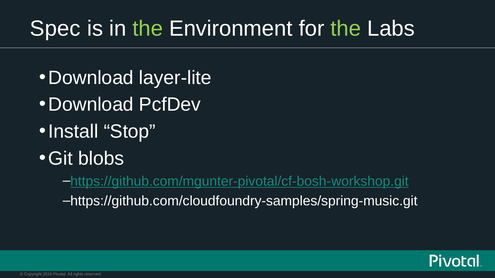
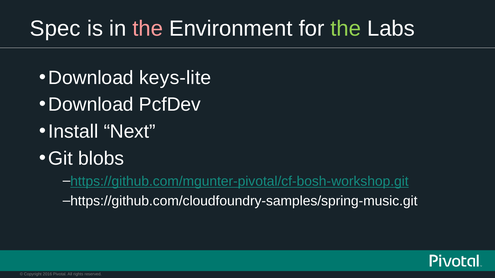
the at (148, 29) colour: light green -> pink
layer-lite: layer-lite -> keys-lite
Stop: Stop -> Next
